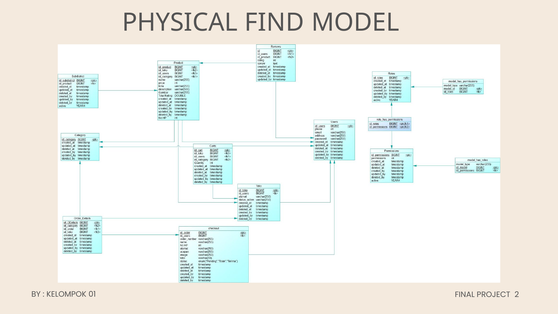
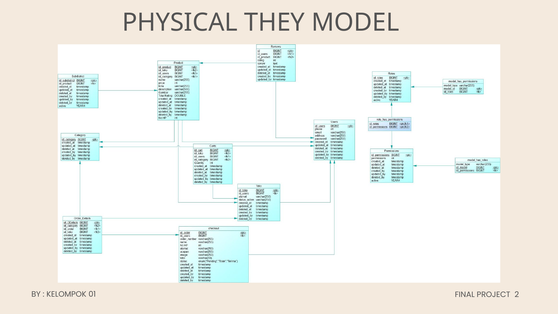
FIND: FIND -> THEY
